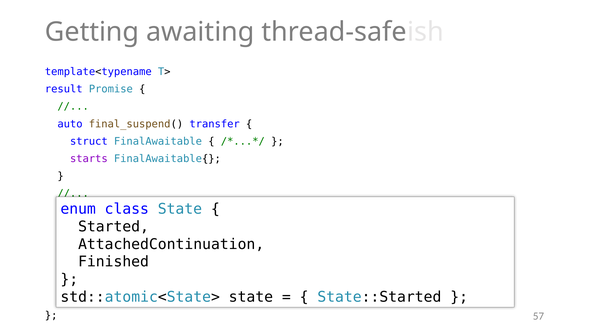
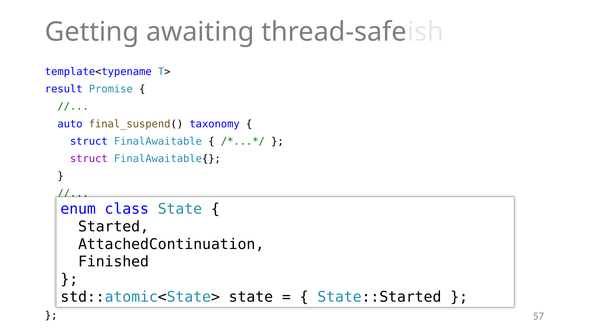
transfer: transfer -> taxonomy
starts at (89, 159): starts -> struct
